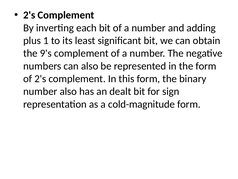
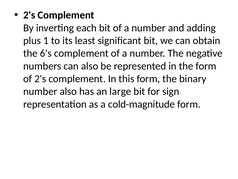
9's: 9's -> 6's
dealt: dealt -> large
